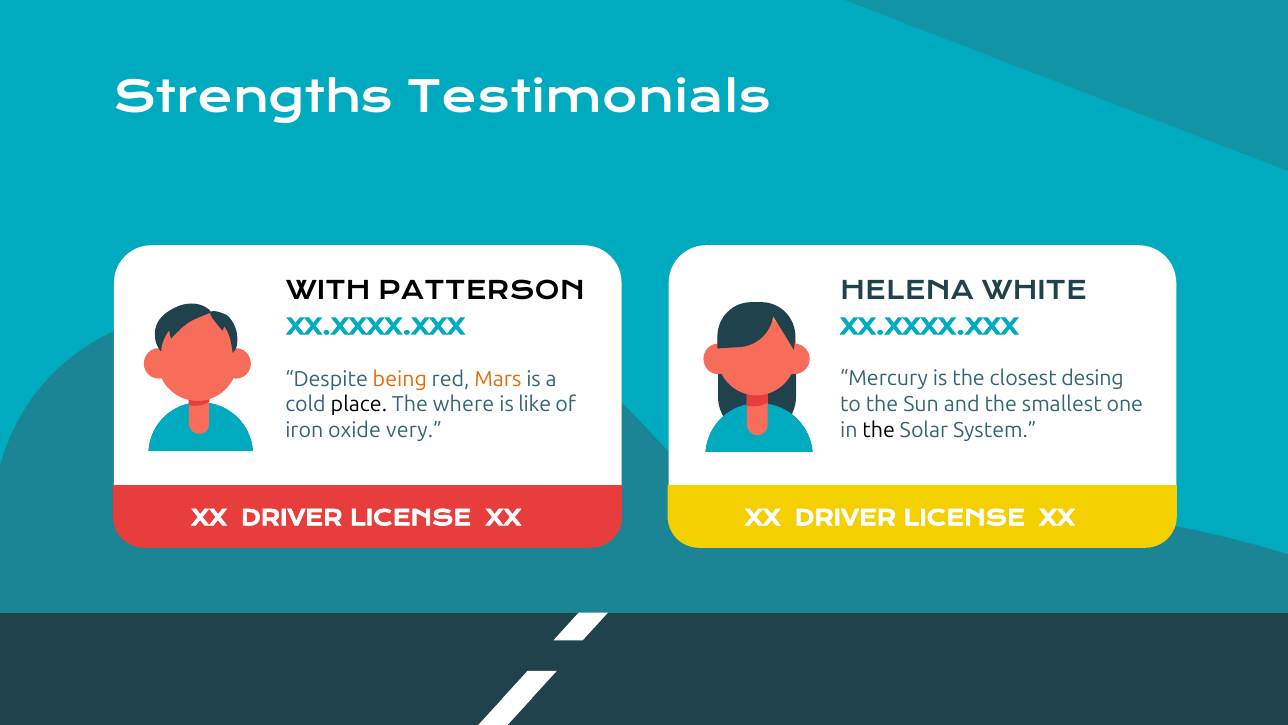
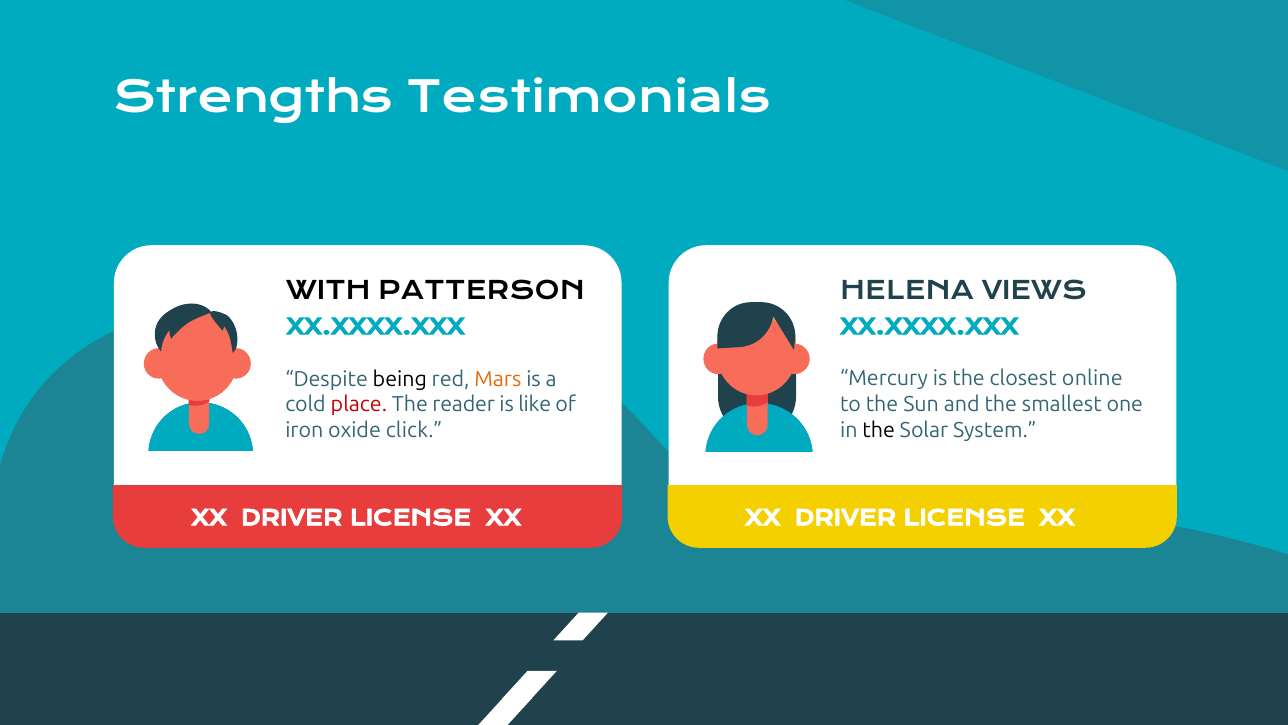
WHITE: WHITE -> VIEWS
desing: desing -> online
being colour: orange -> black
place colour: black -> red
where: where -> reader
very: very -> click
